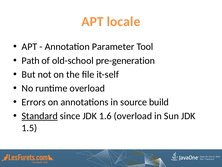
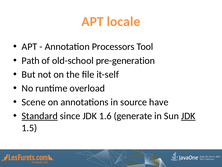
Parameter: Parameter -> Processors
Errors: Errors -> Scene
build: build -> have
1.6 overload: overload -> generate
JDK at (188, 116) underline: none -> present
